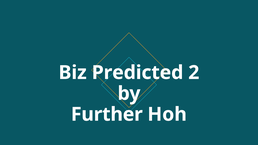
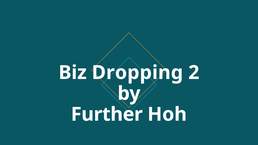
Predicted: Predicted -> Dropping
